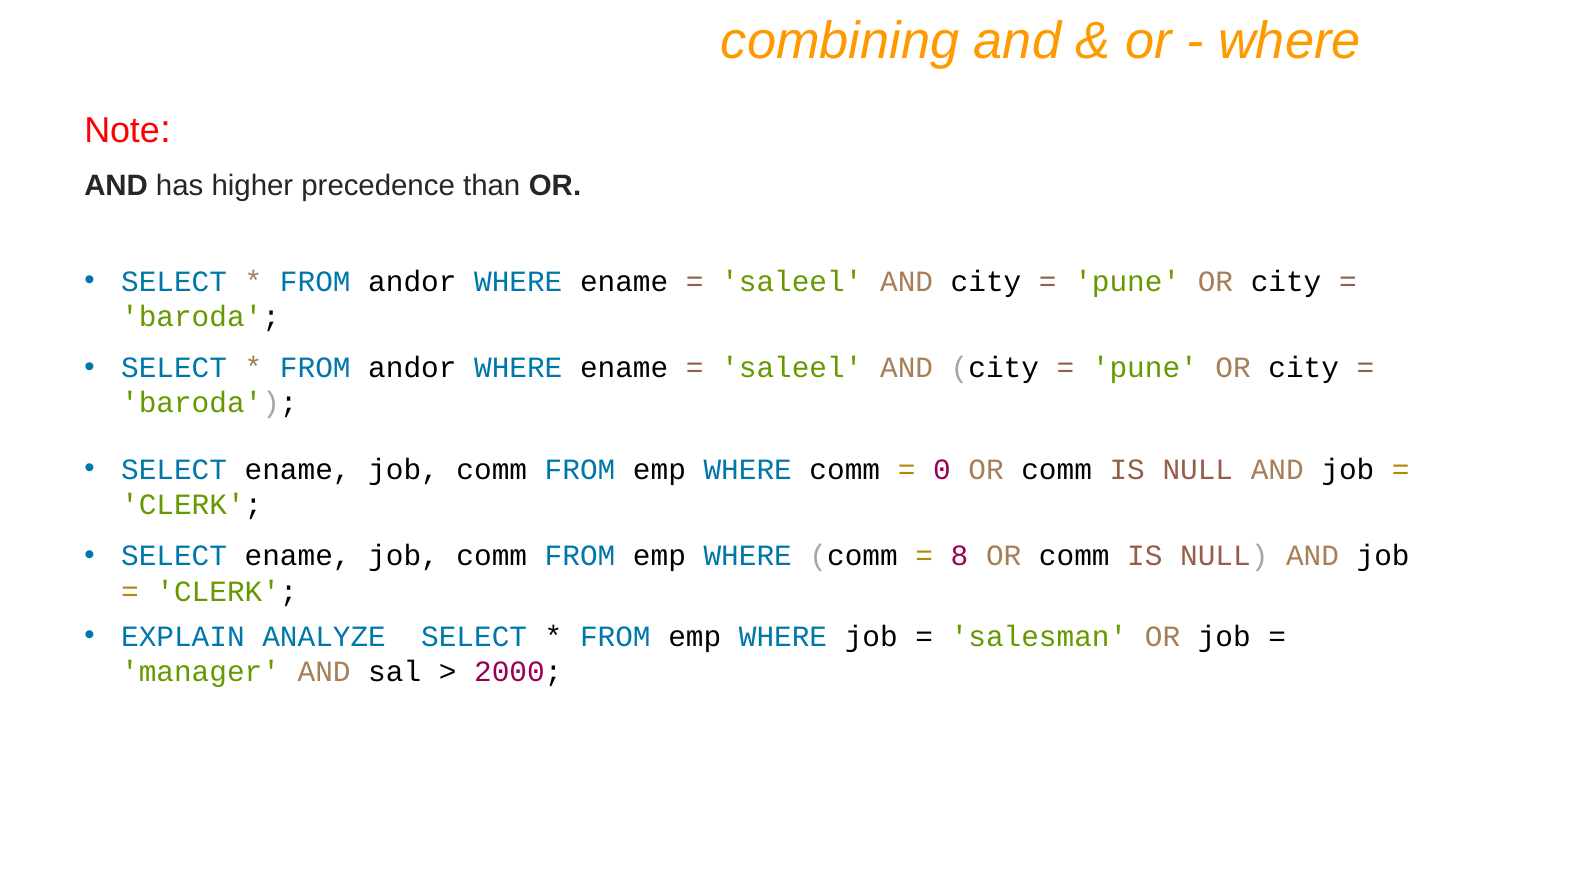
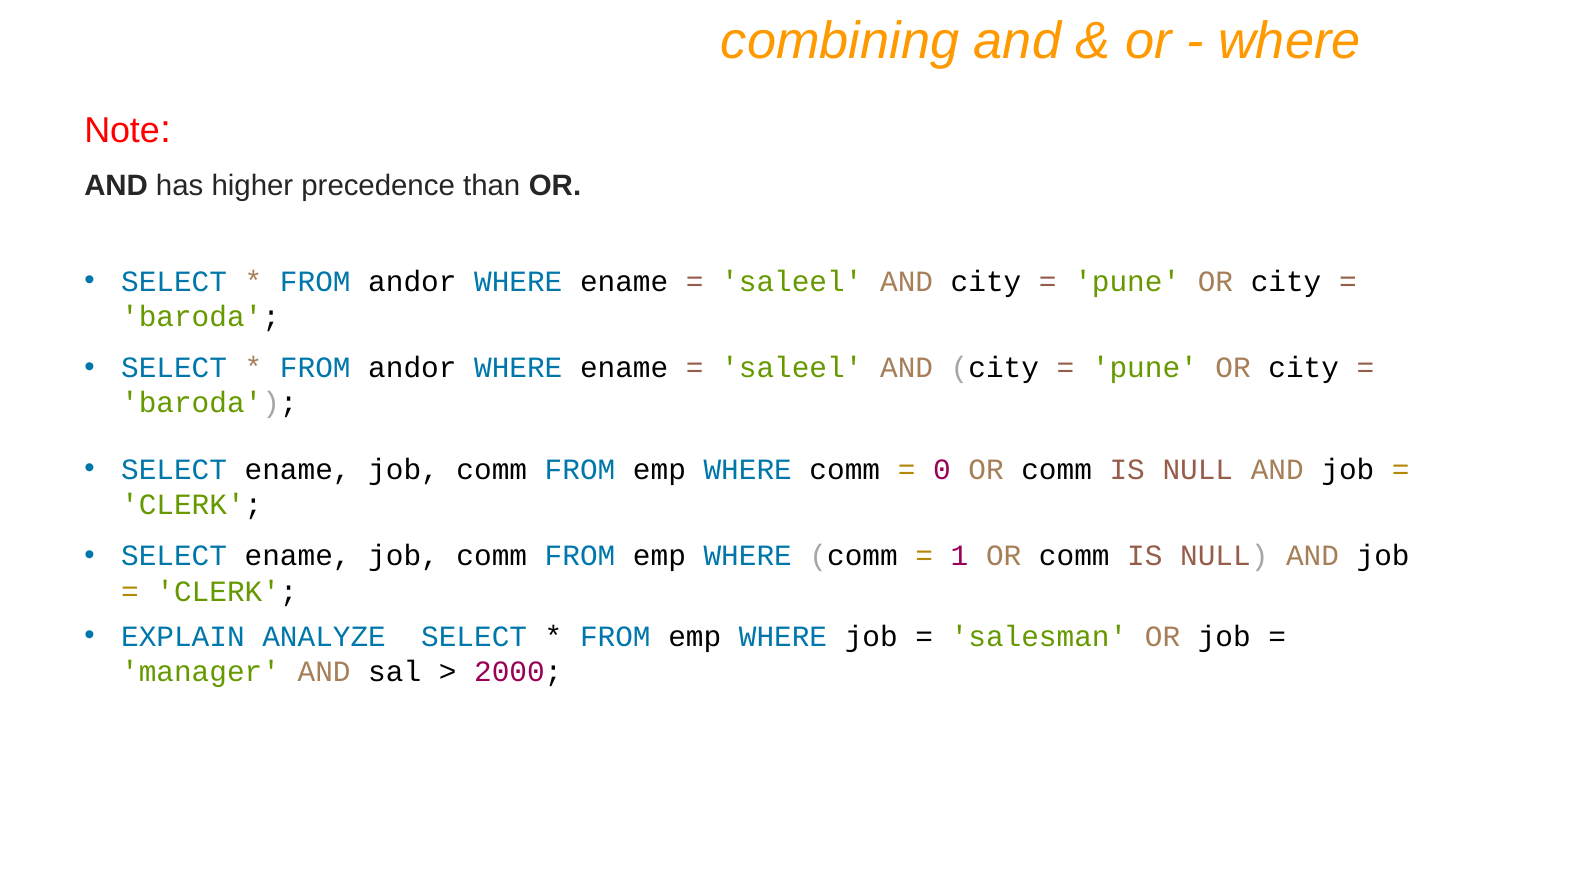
8: 8 -> 1
